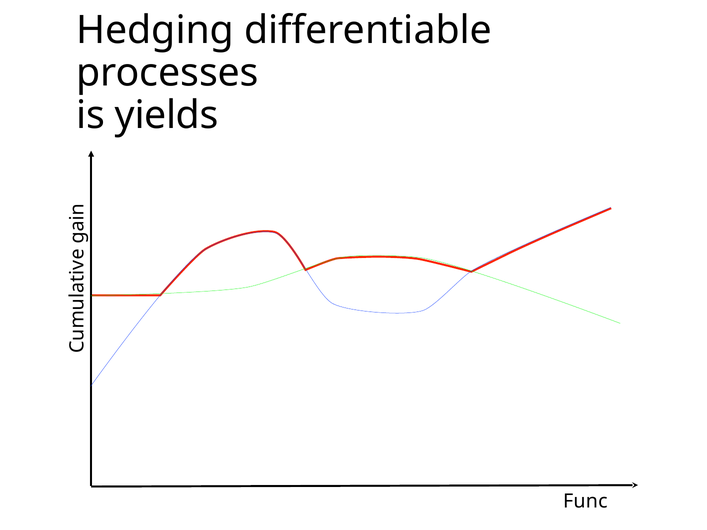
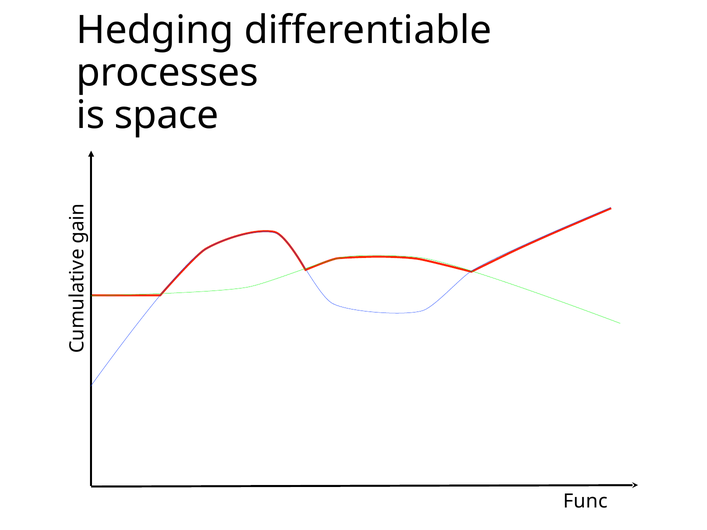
yields: yields -> space
